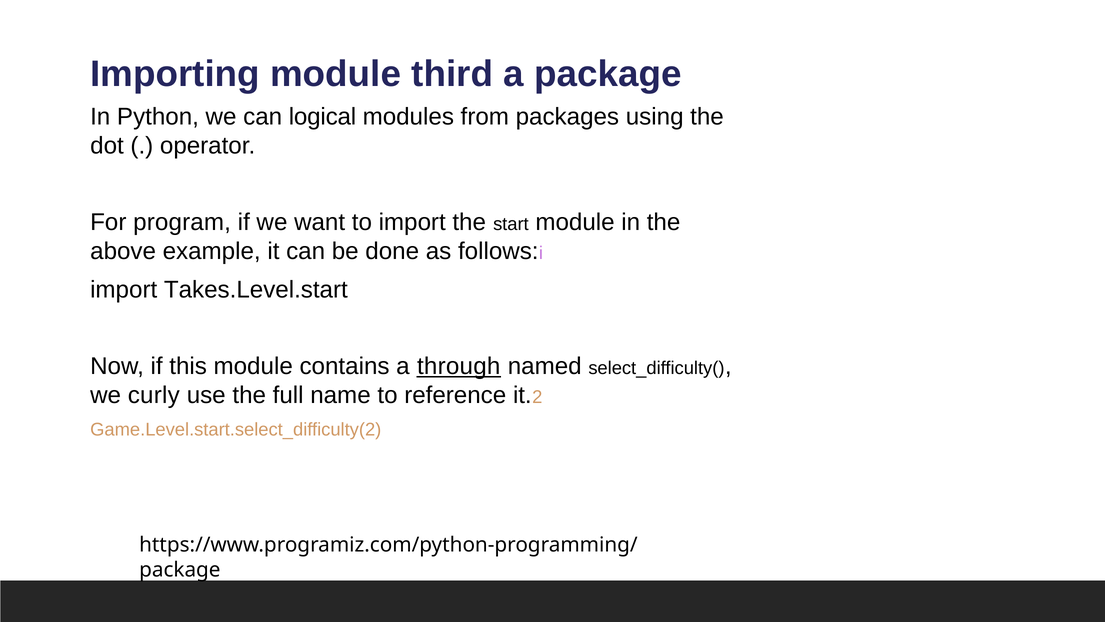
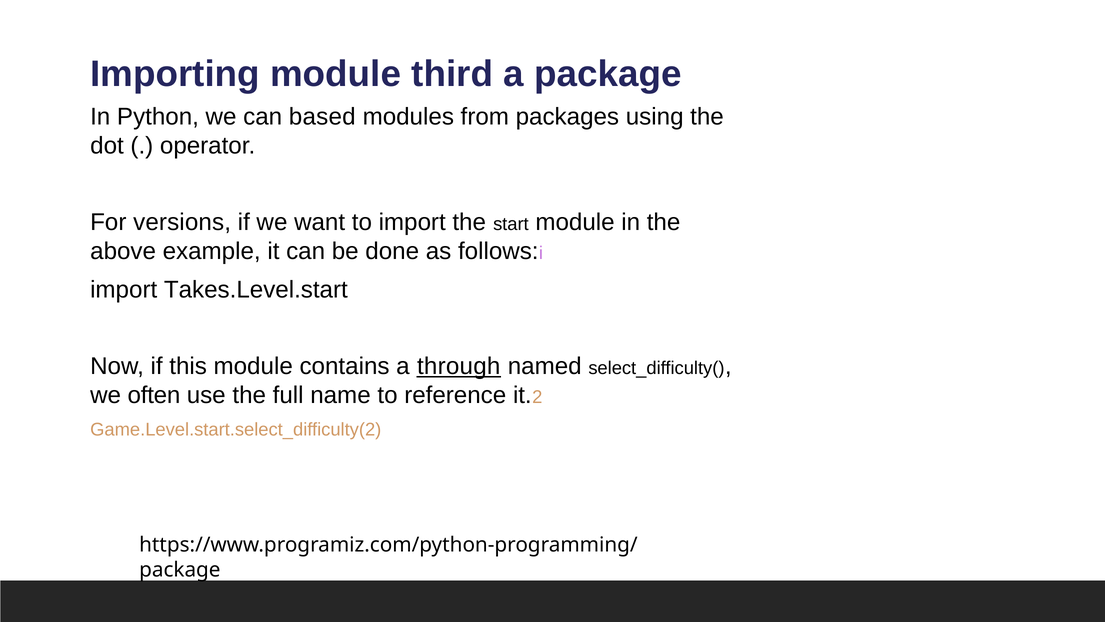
logical: logical -> based
program: program -> versions
curly: curly -> often
